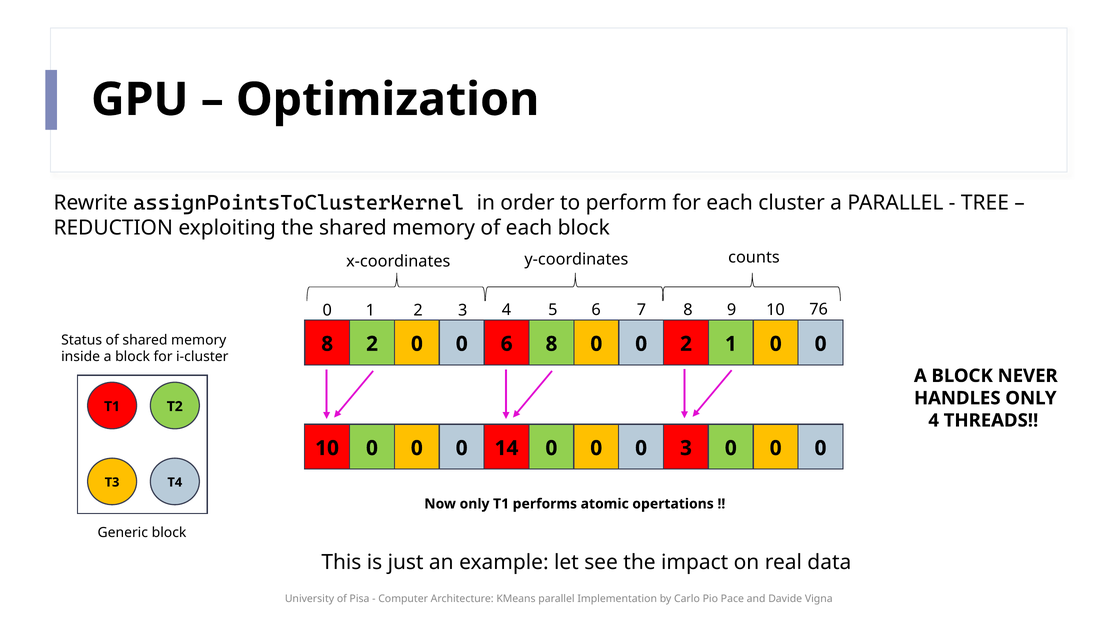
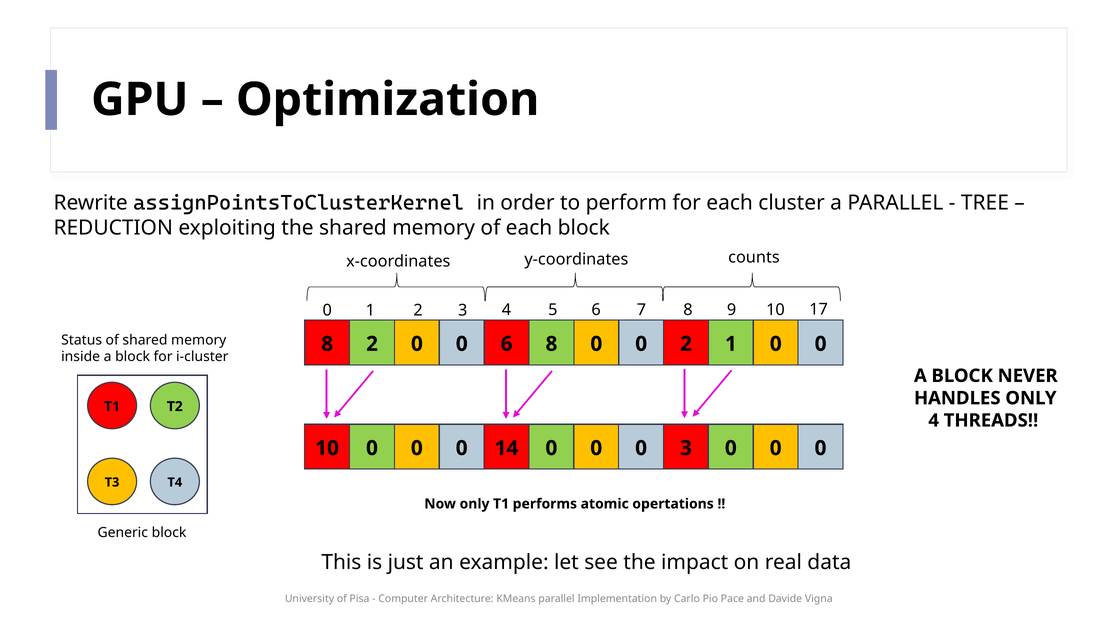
76: 76 -> 17
